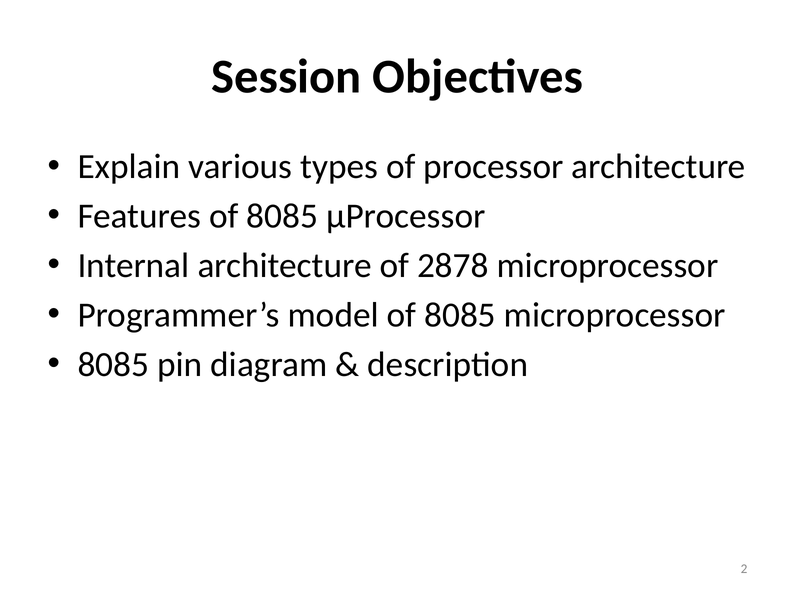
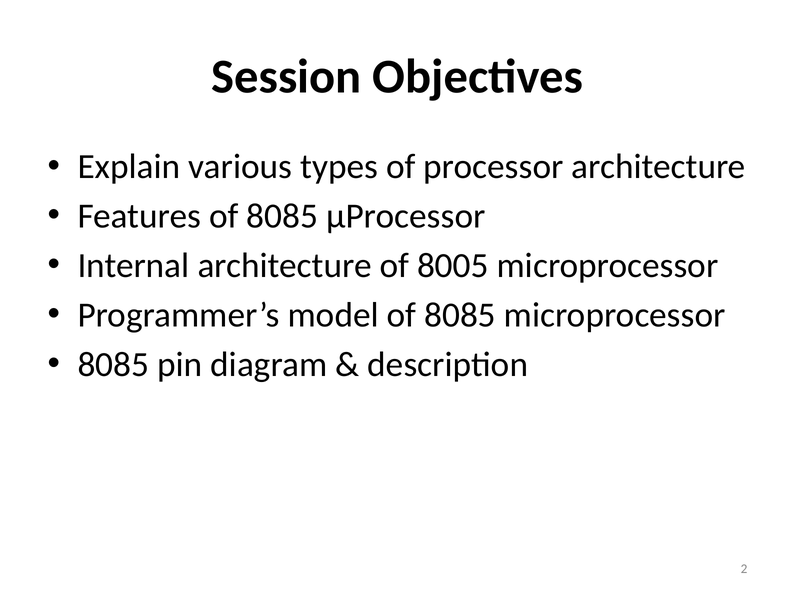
2878: 2878 -> 8005
